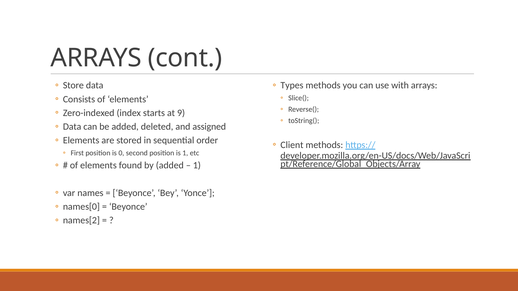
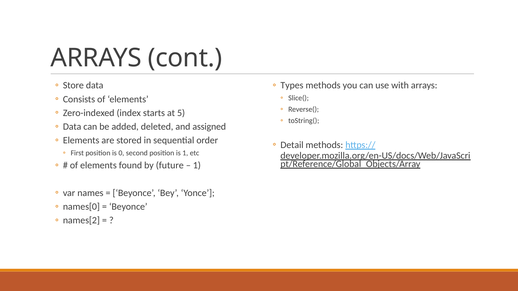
9: 9 -> 5
Client: Client -> Detail
by added: added -> future
